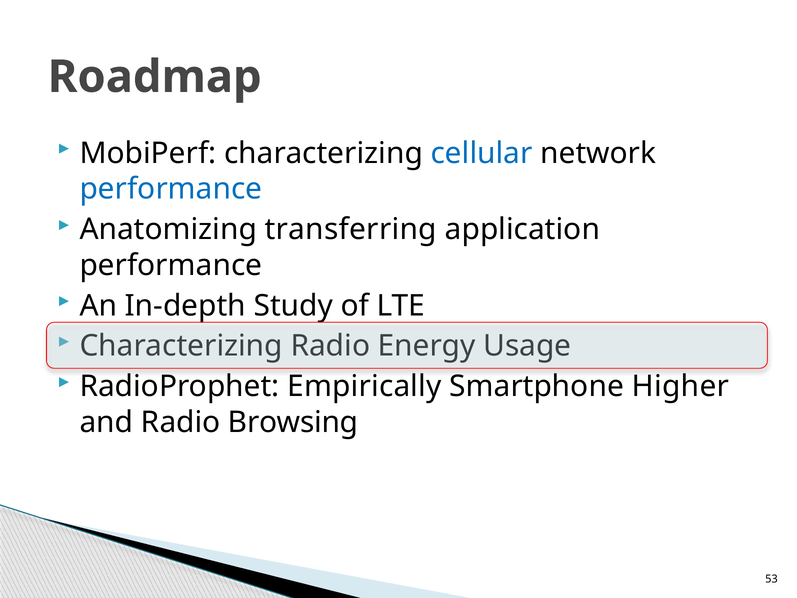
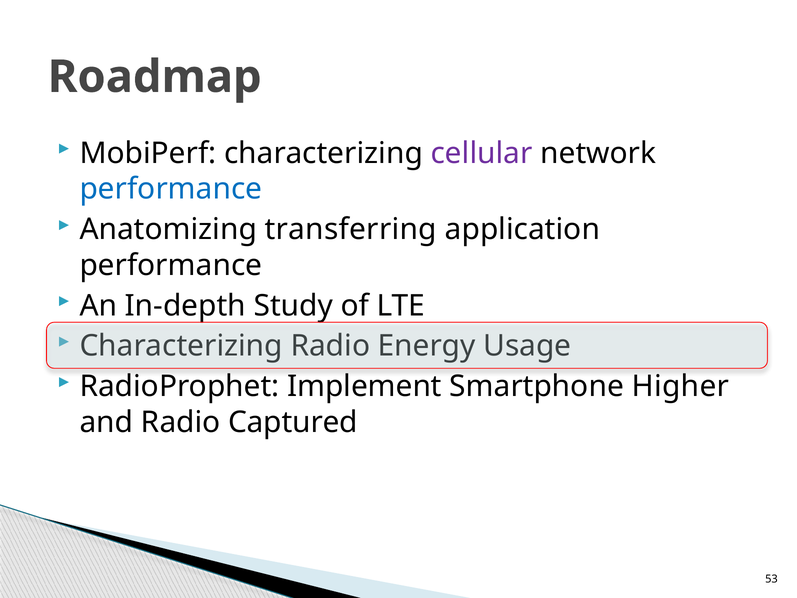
cellular colour: blue -> purple
Empirically: Empirically -> Implement
Browsing: Browsing -> Captured
